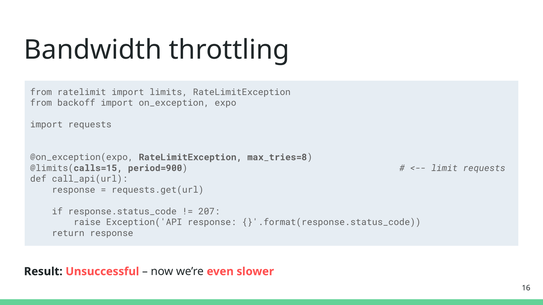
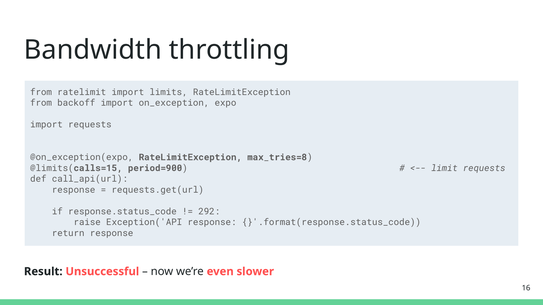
207: 207 -> 292
